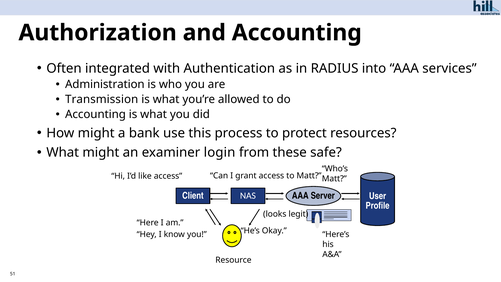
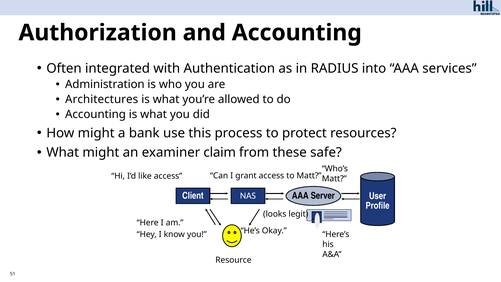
Transmission: Transmission -> Architectures
login: login -> claim
